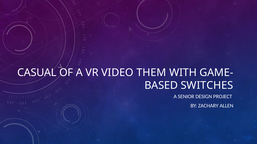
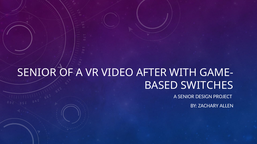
CASUAL at (37, 73): CASUAL -> SENIOR
THEM: THEM -> AFTER
